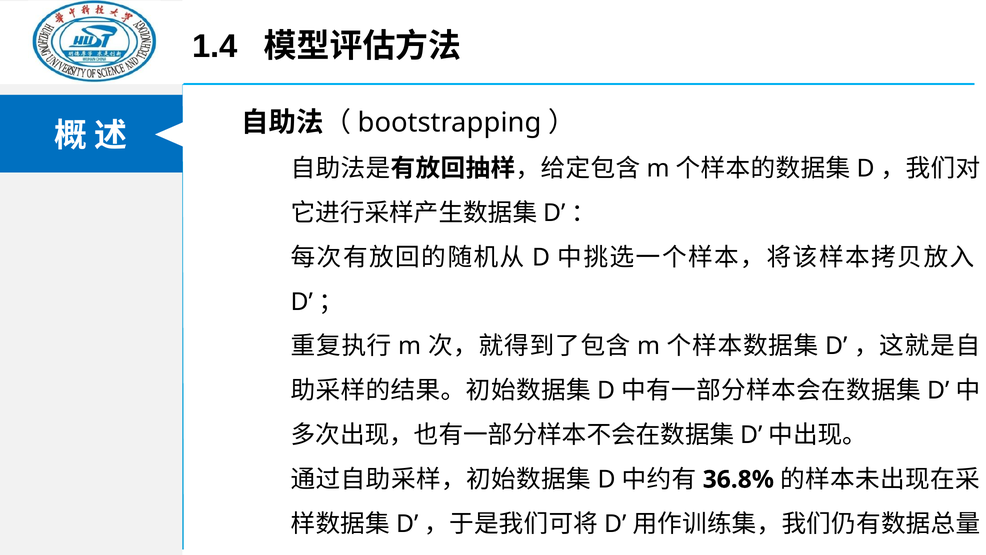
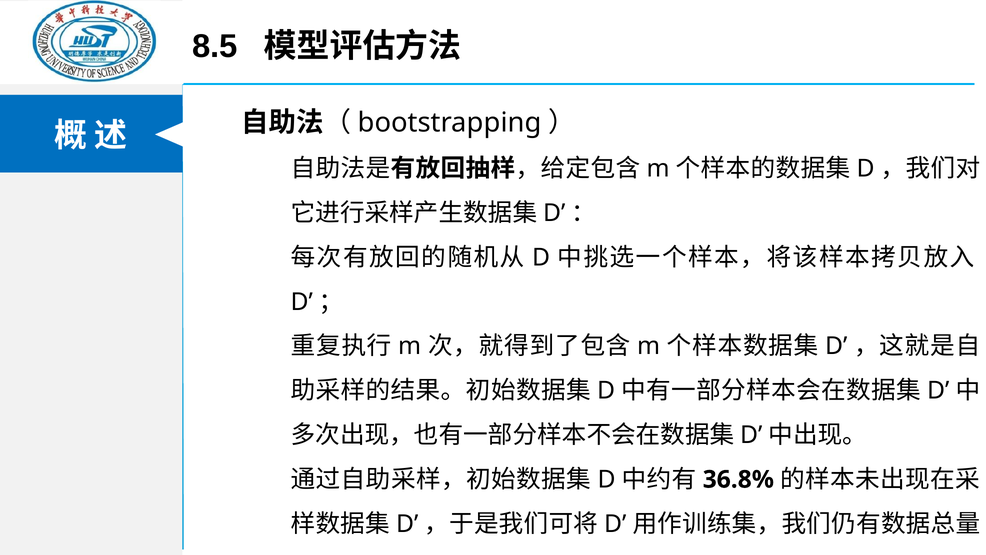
1.4: 1.4 -> 8.5
